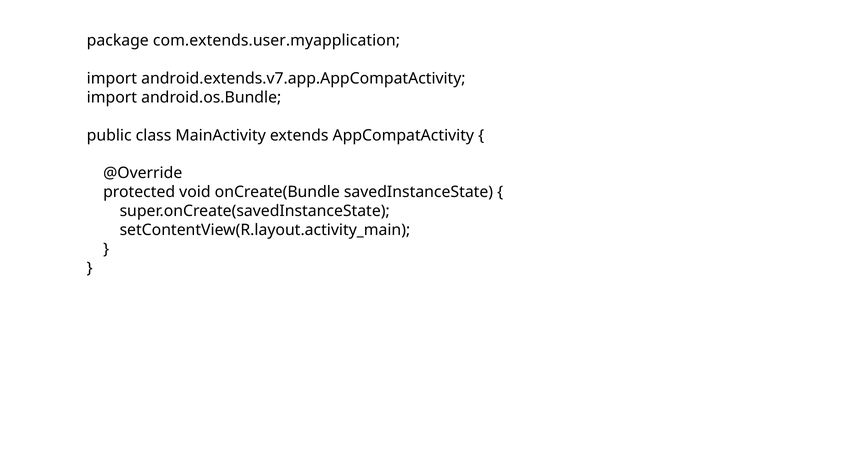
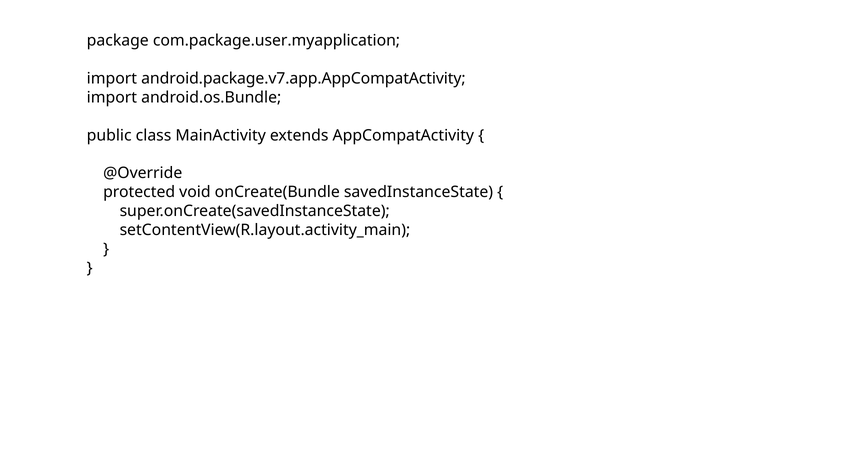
com.extends.user.myapplication: com.extends.user.myapplication -> com.package.user.myapplication
android.extends.v7.app.AppCompatActivity: android.extends.v7.app.AppCompatActivity -> android.package.v7.app.AppCompatActivity
